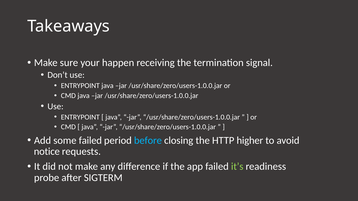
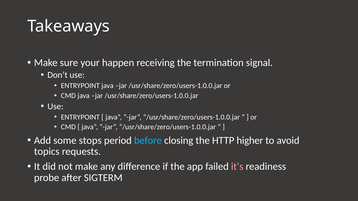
some failed: failed -> stops
notice: notice -> topics
it’s colour: light green -> pink
